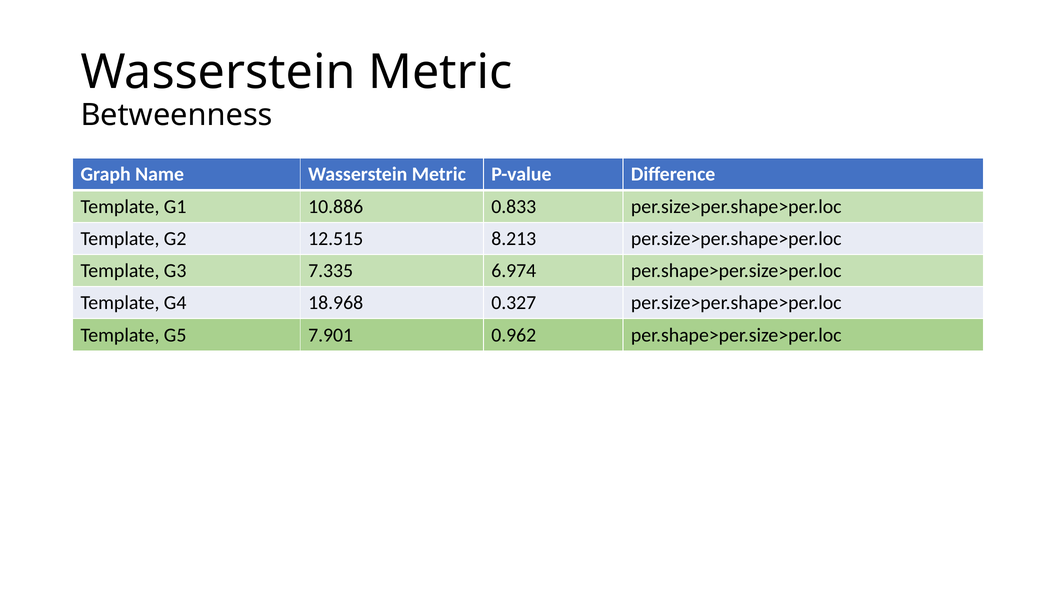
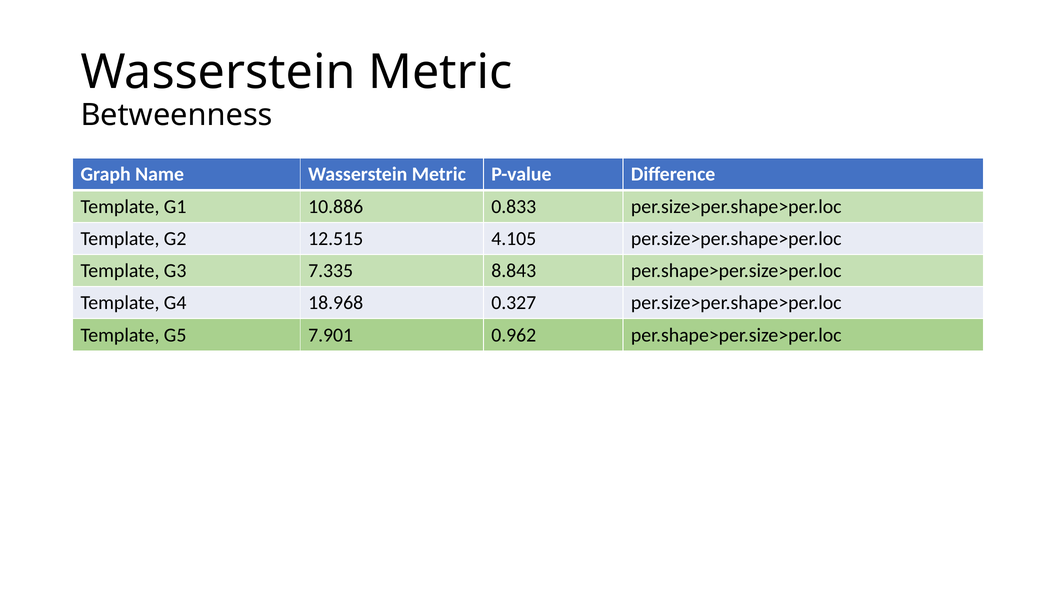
8.213: 8.213 -> 4.105
6.974: 6.974 -> 8.843
